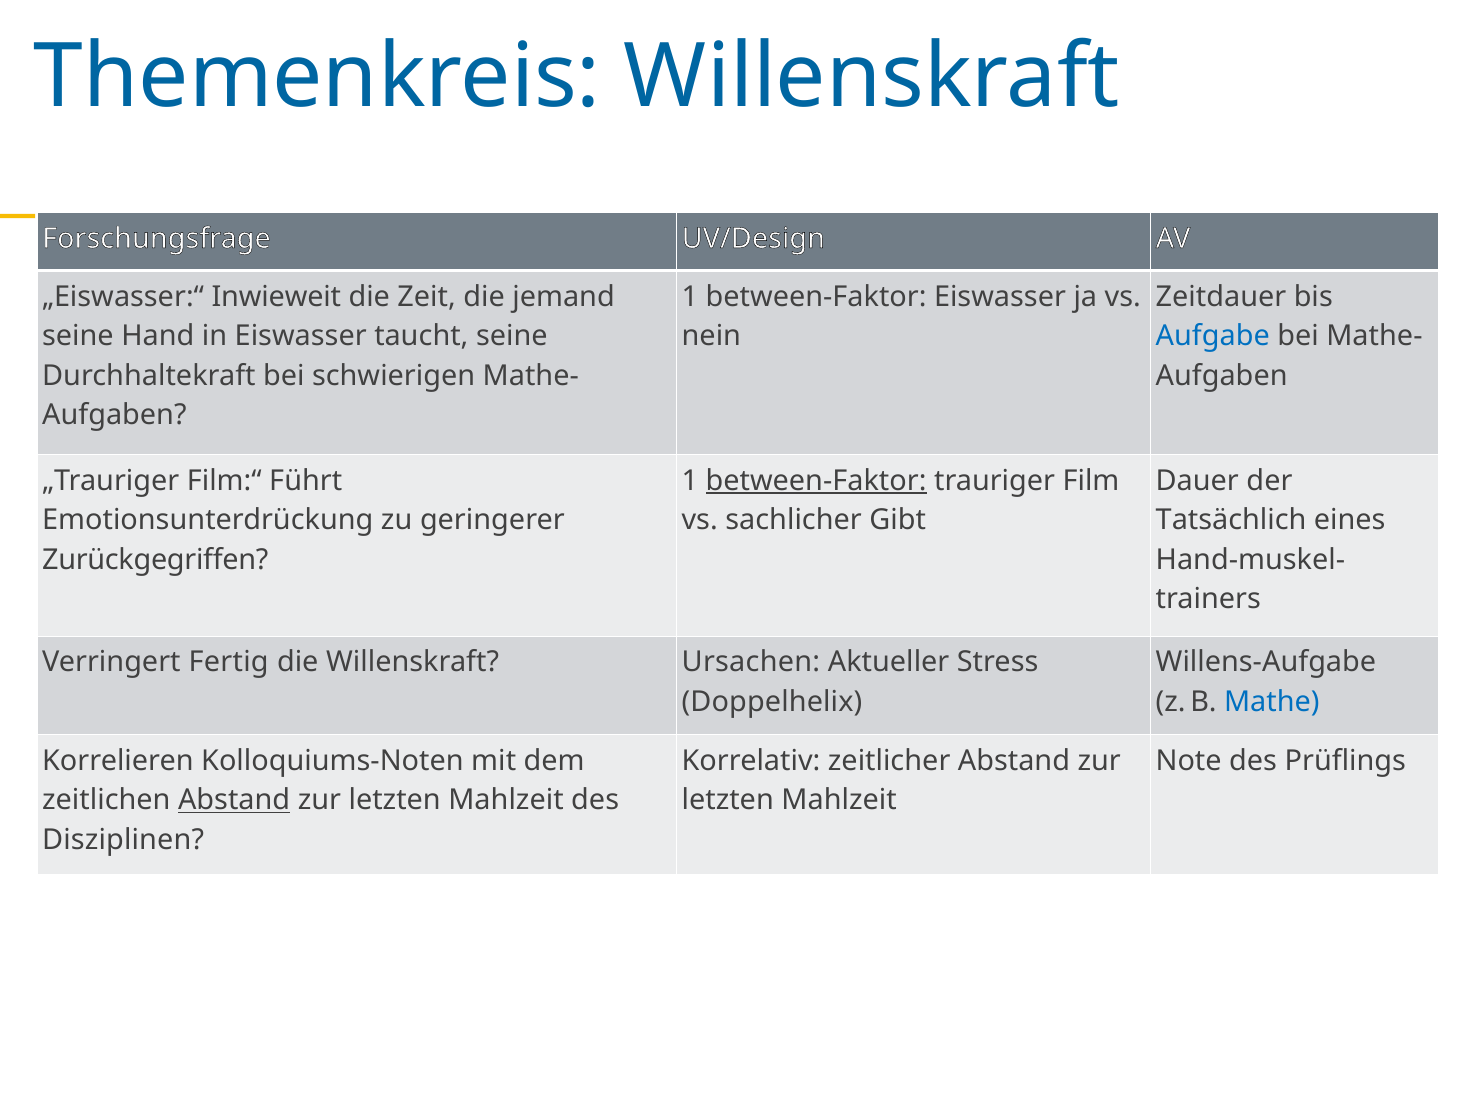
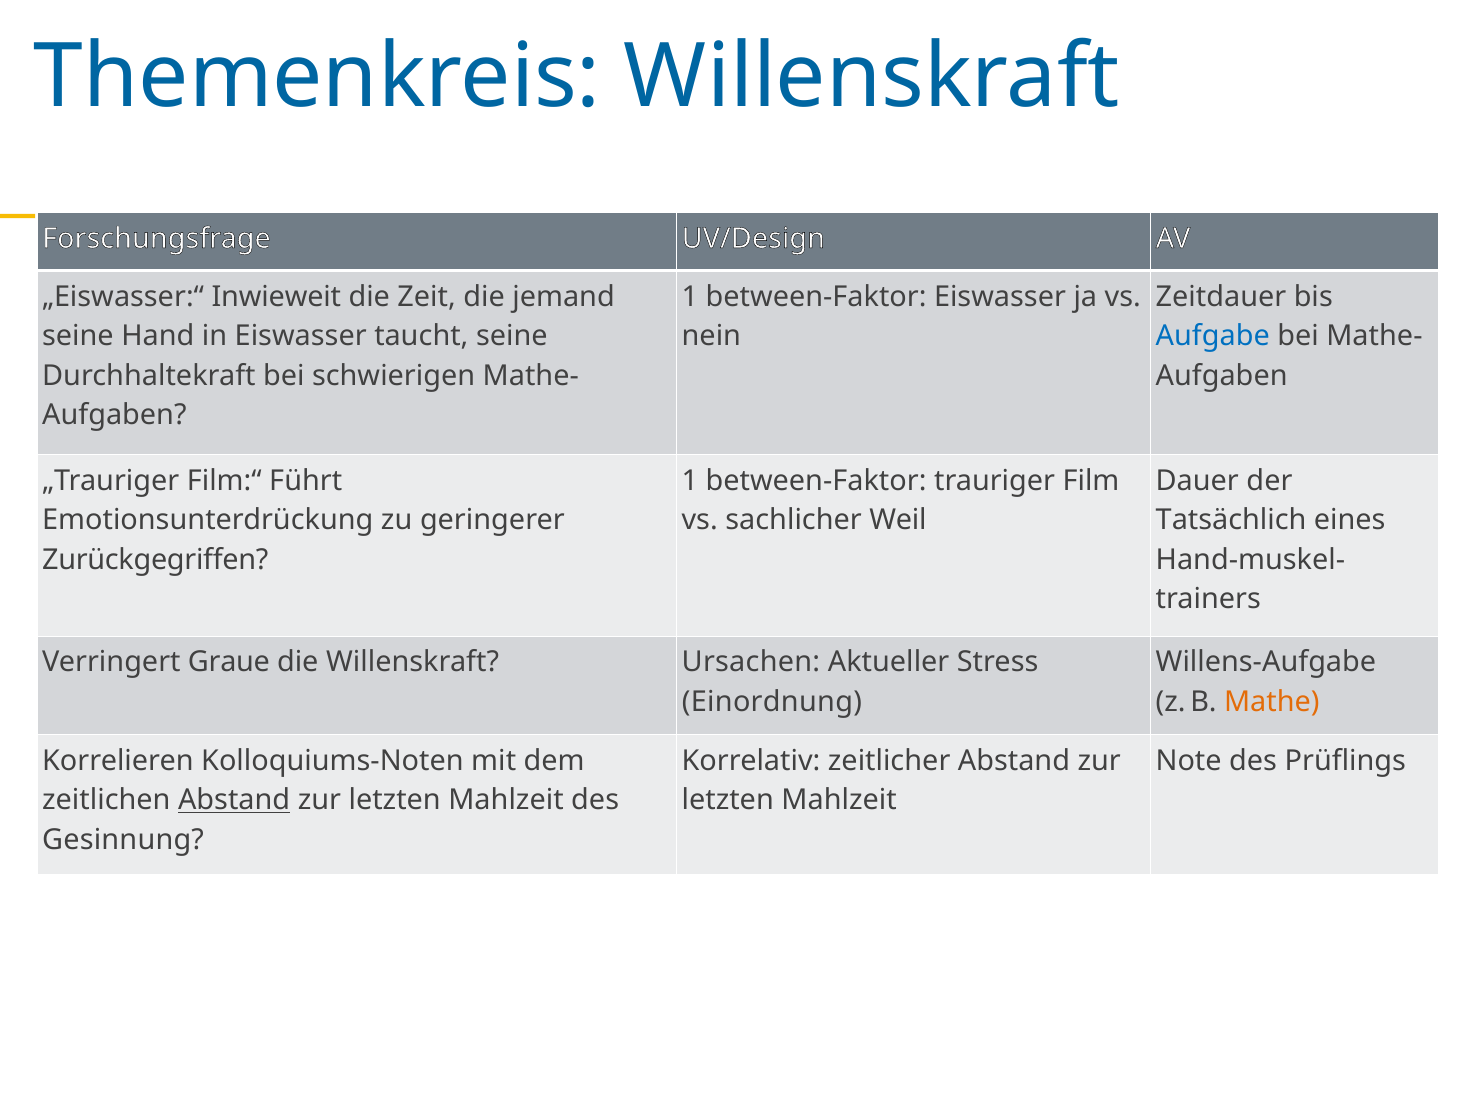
between-Faktor at (816, 481) underline: present -> none
Gibt: Gibt -> Weil
Fertig: Fertig -> Graue
Doppelhelix: Doppelhelix -> Einordnung
Mathe colour: blue -> orange
Disziplinen: Disziplinen -> Gesinnung
